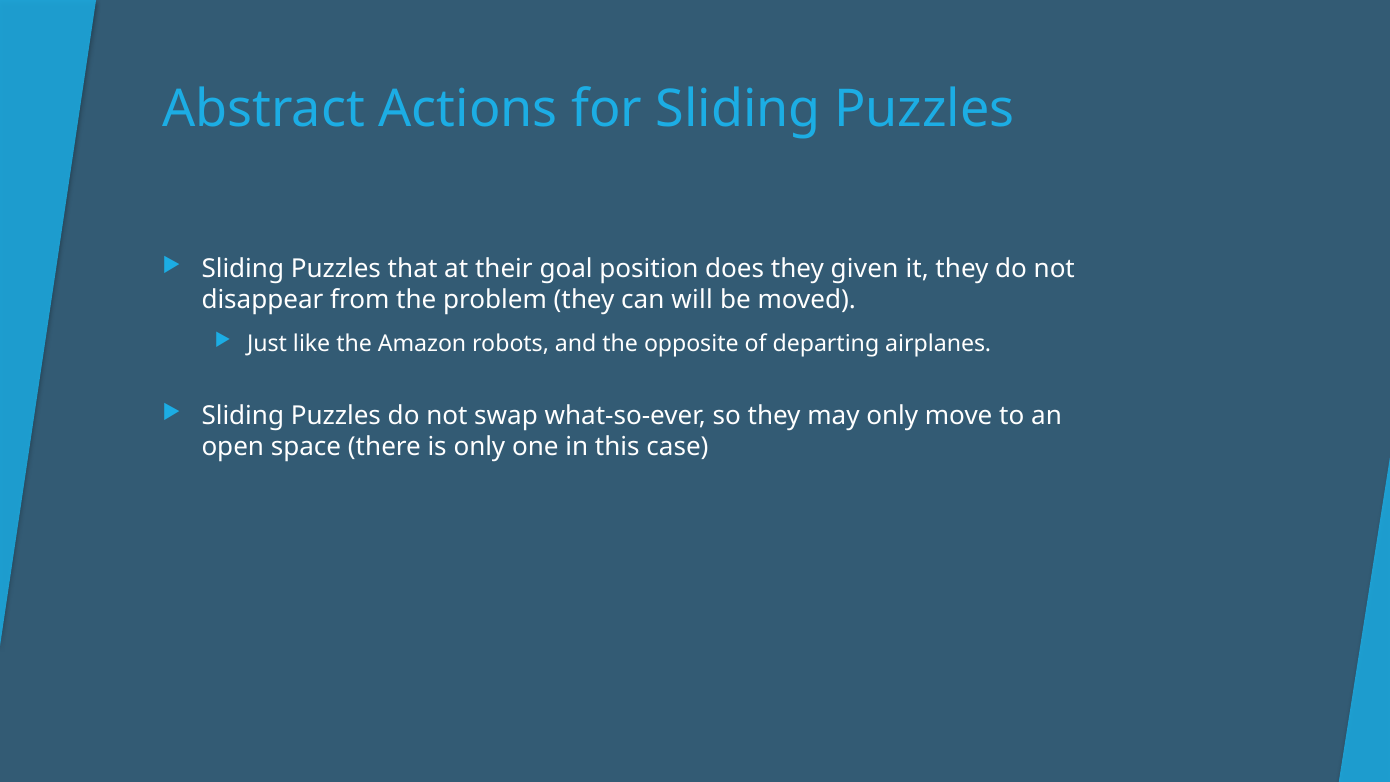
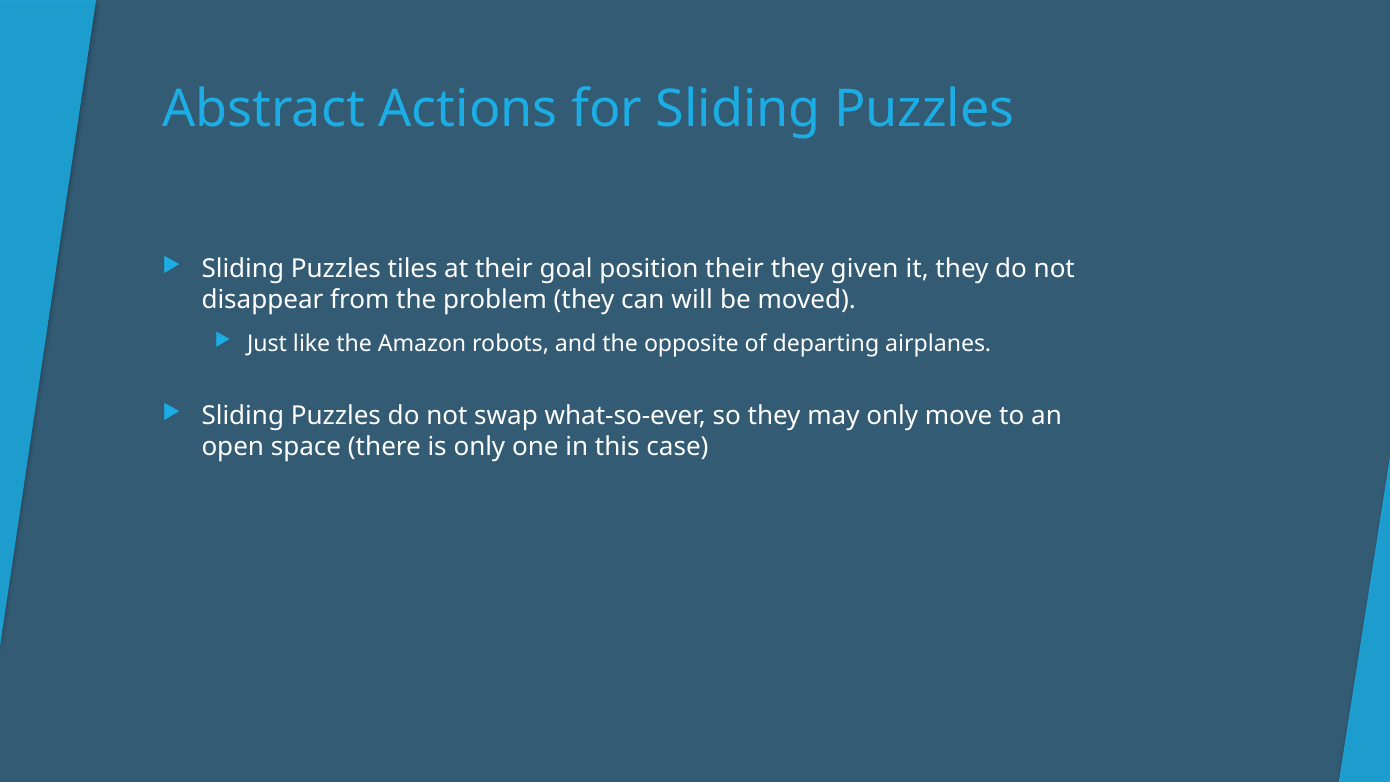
that: that -> tiles
position does: does -> their
